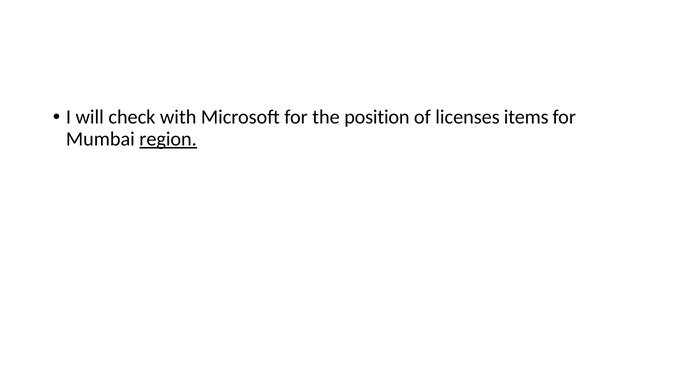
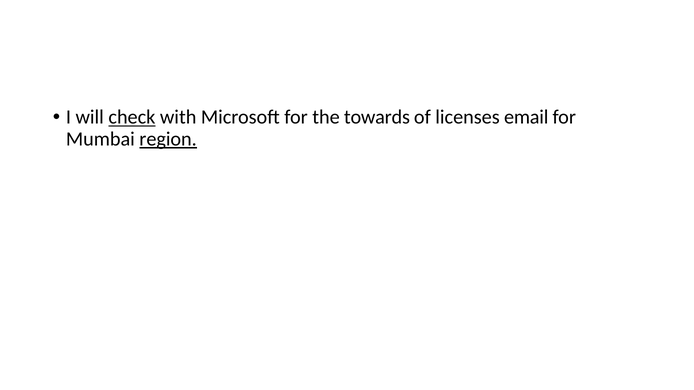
check underline: none -> present
position: position -> towards
items: items -> email
